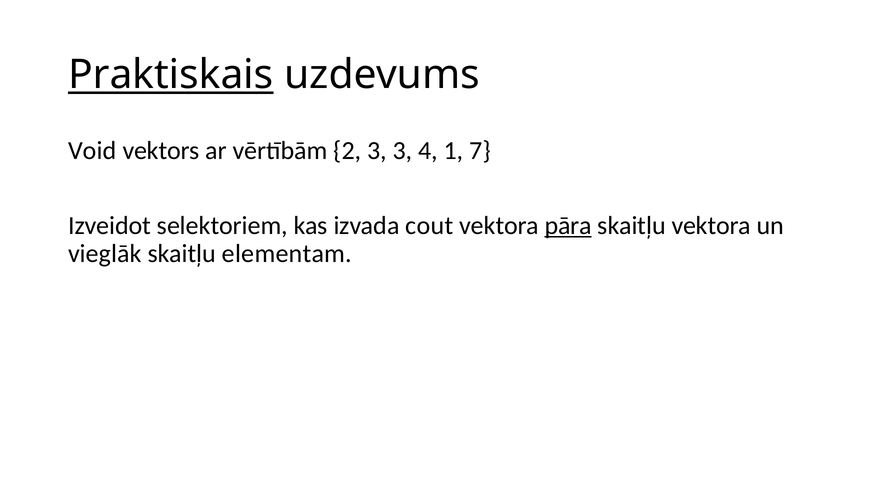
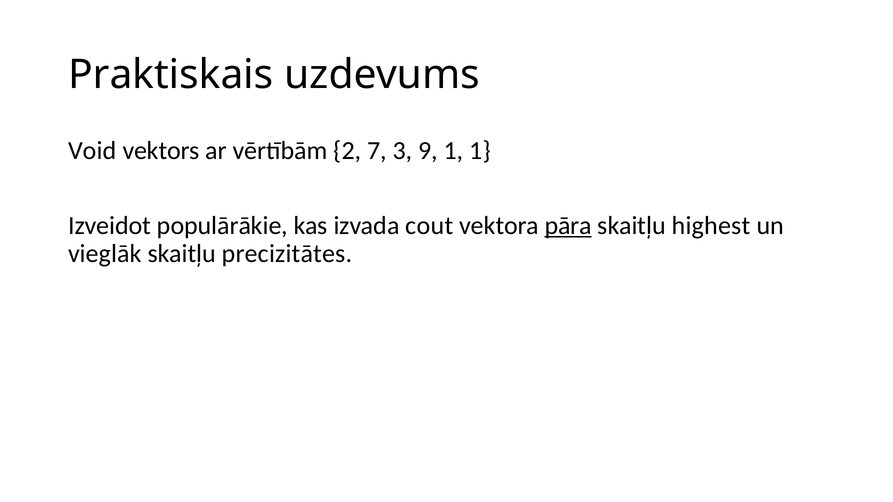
Praktiskais underline: present -> none
2 3: 3 -> 7
4: 4 -> 9
1 7: 7 -> 1
selektoriem: selektoriem -> populārākie
skaitļu vektora: vektora -> highest
elementam: elementam -> precizitātes
